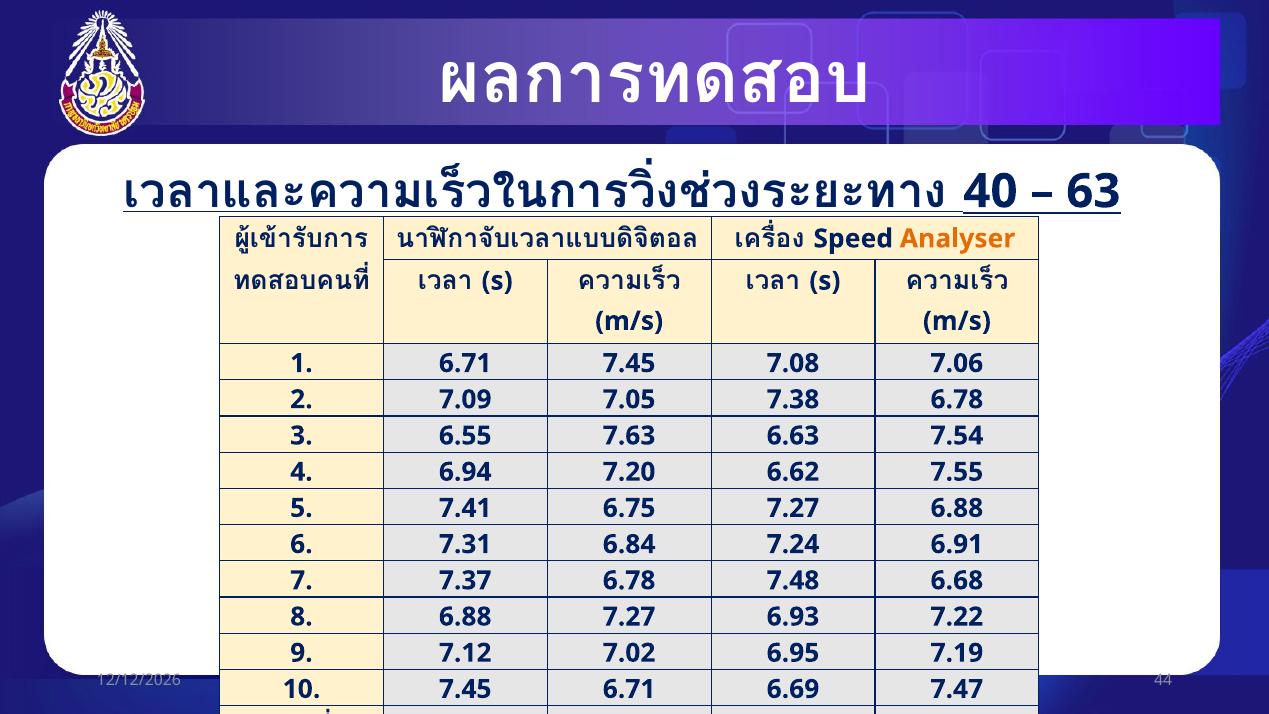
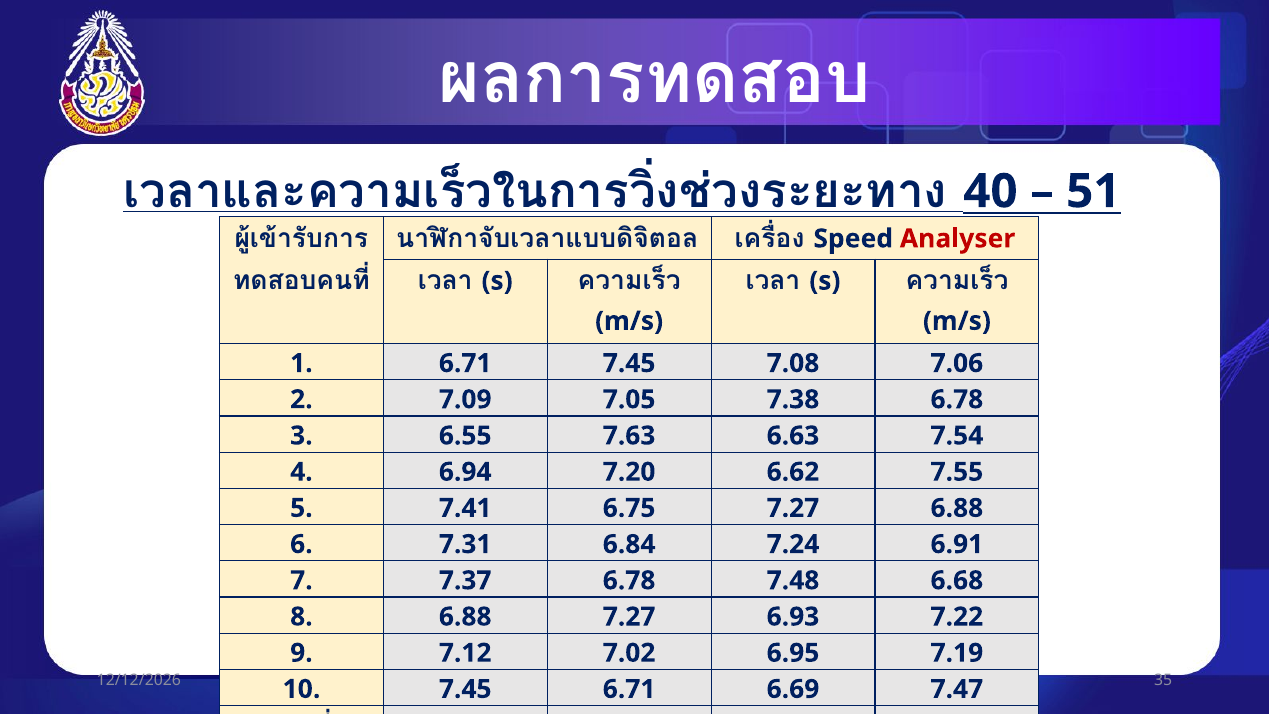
63: 63 -> 51
Analyser colour: orange -> red
44: 44 -> 35
